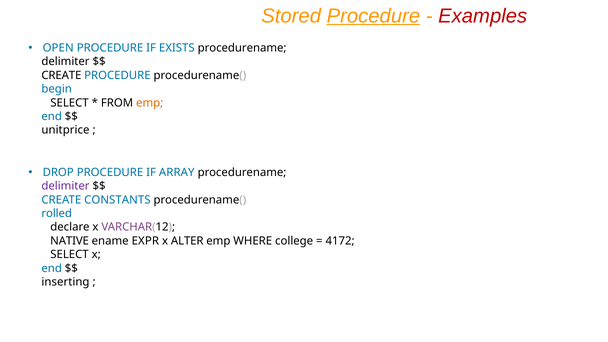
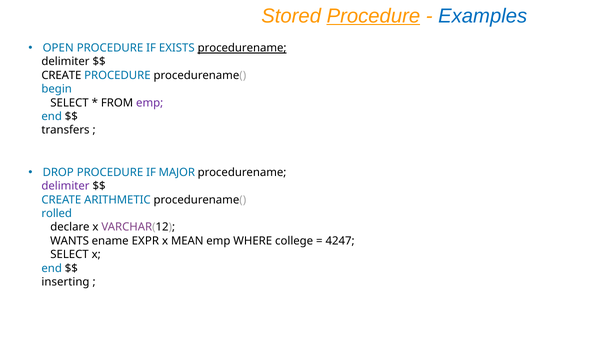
Examples colour: red -> blue
procedurename at (242, 48) underline: none -> present
emp at (150, 103) colour: orange -> purple
unitprice: unitprice -> transfers
ARRAY: ARRAY -> MAJOR
CONSTANTS: CONSTANTS -> ARITHMETIC
NATIVE: NATIVE -> WANTS
ALTER: ALTER -> MEAN
4172: 4172 -> 4247
